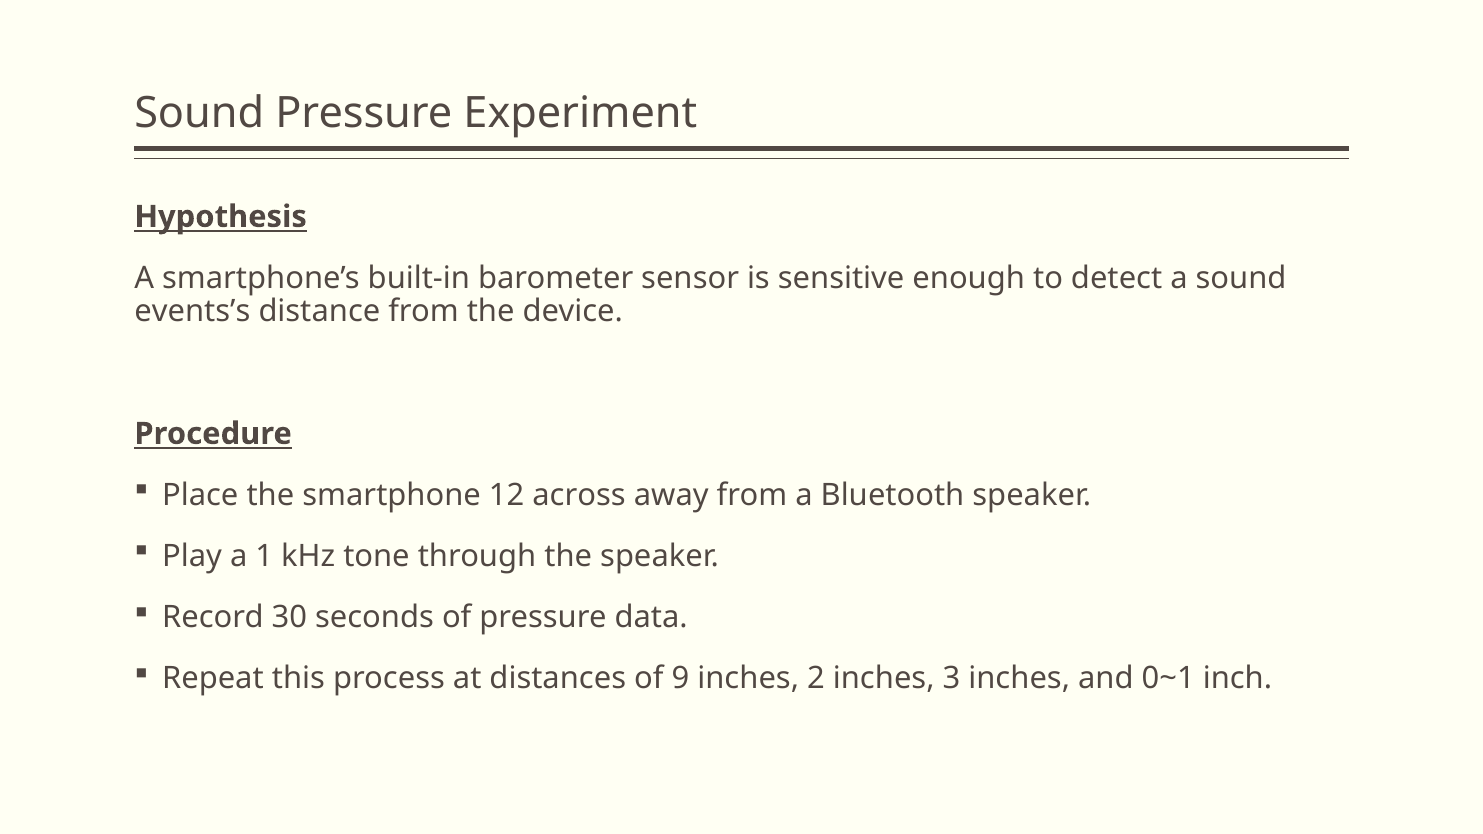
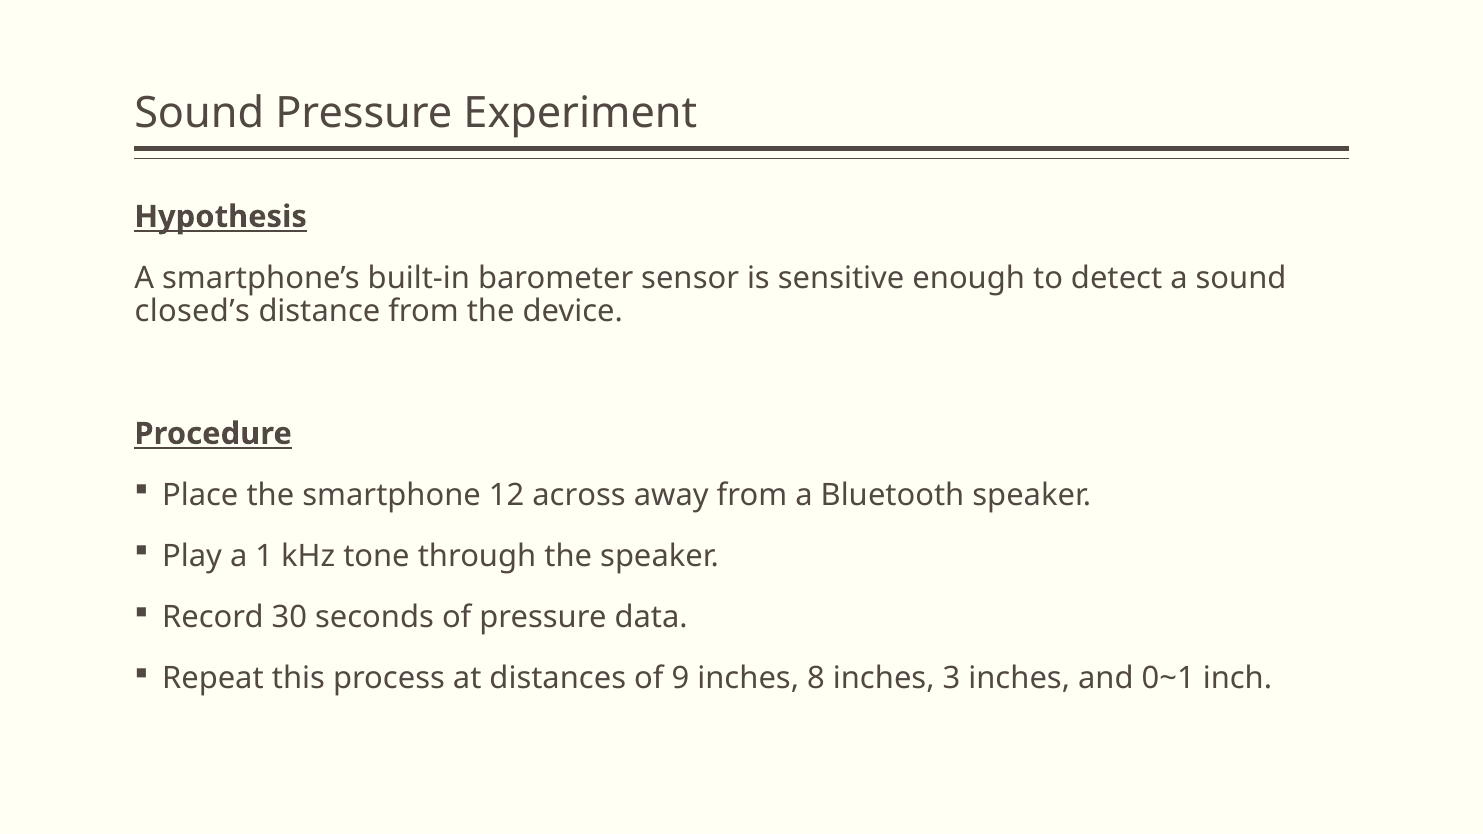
events’s: events’s -> closed’s
2: 2 -> 8
